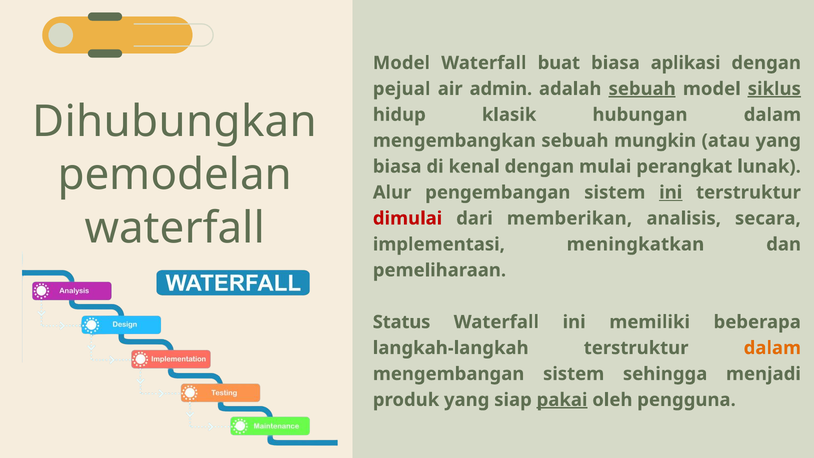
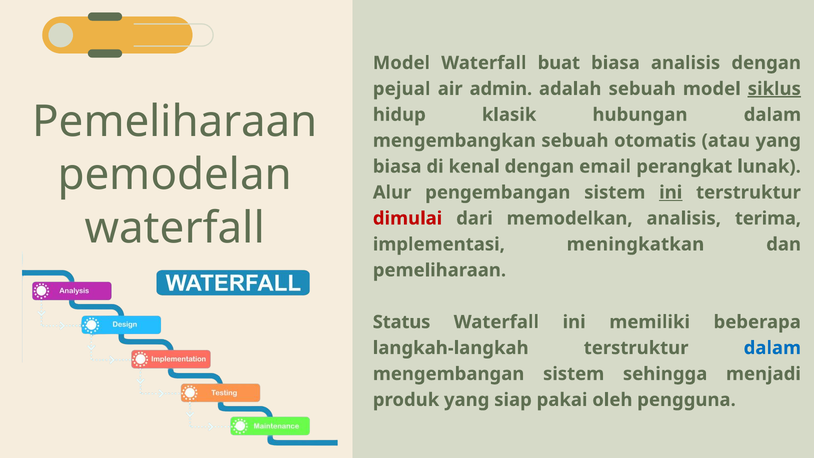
biasa aplikasi: aplikasi -> analisis
sebuah at (642, 89) underline: present -> none
Dihubungkan at (175, 121): Dihubungkan -> Pemeliharaan
mungkin: mungkin -> otomatis
mulai: mulai -> email
memberikan: memberikan -> memodelkan
secara: secara -> terima
dalam at (772, 348) colour: orange -> blue
pakai underline: present -> none
